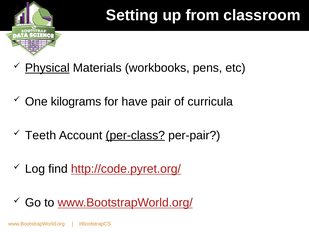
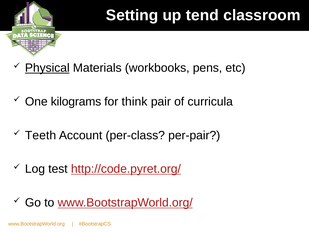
from: from -> tend
have: have -> think
per-class underline: present -> none
find: find -> test
